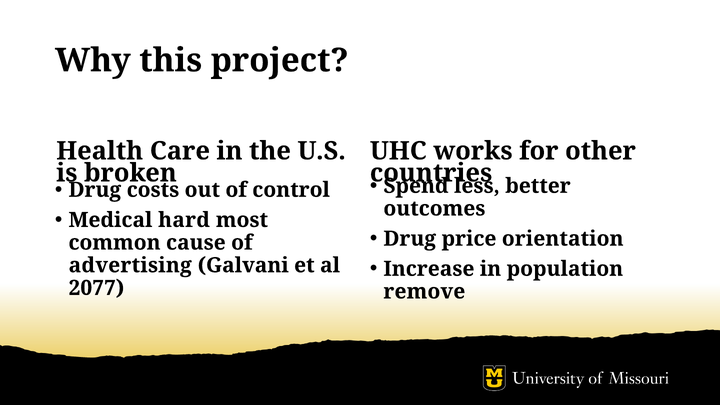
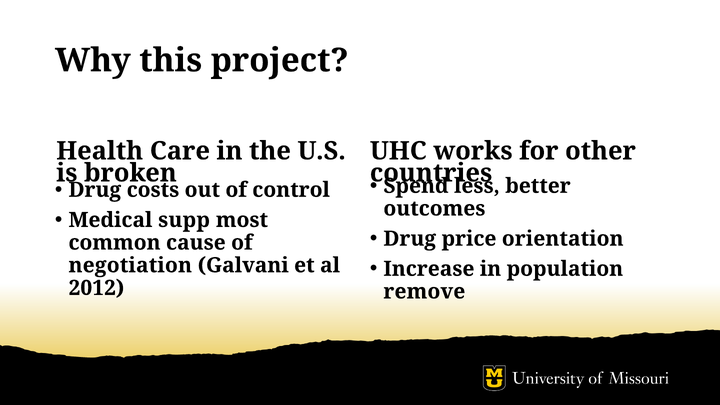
hard: hard -> supp
advertising: advertising -> negotiation
2077: 2077 -> 2012
